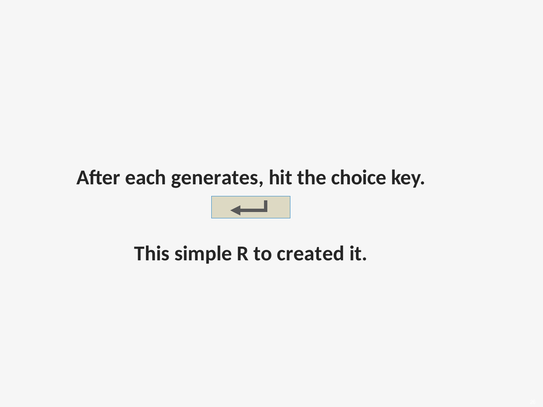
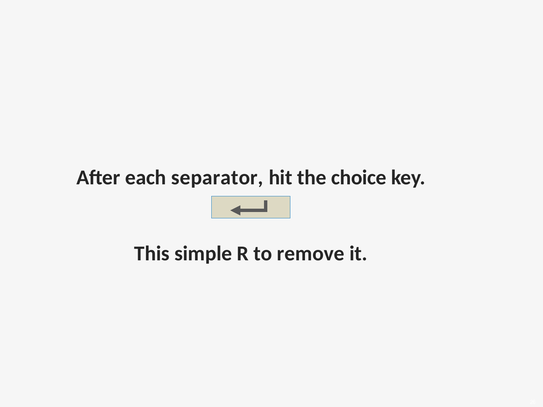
generates: generates -> separator
created: created -> remove
